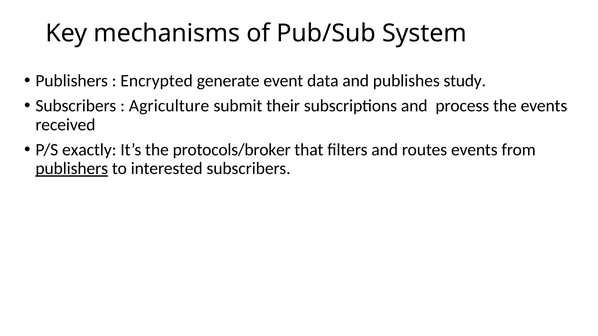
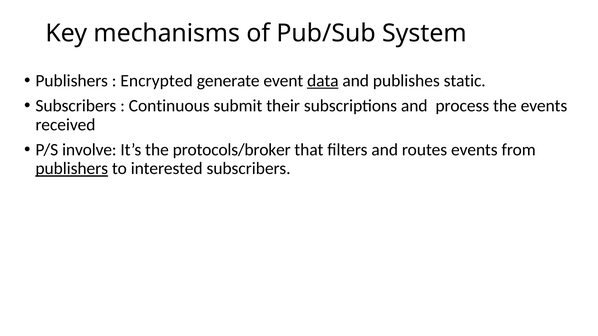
data underline: none -> present
study: study -> static
Agriculture: Agriculture -> Continuous
exactly: exactly -> involve
